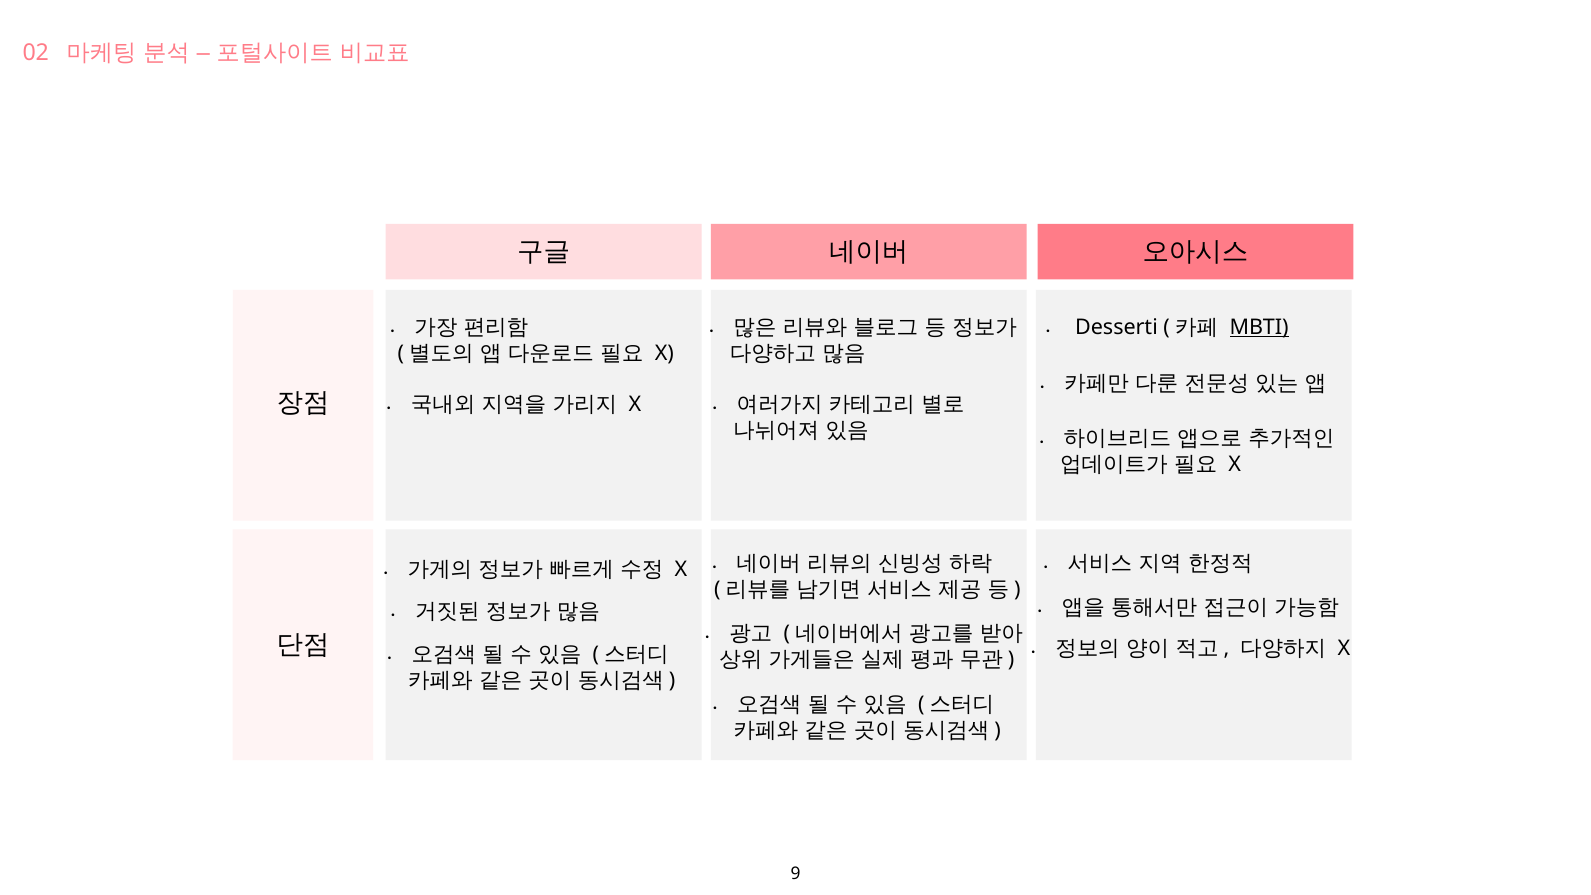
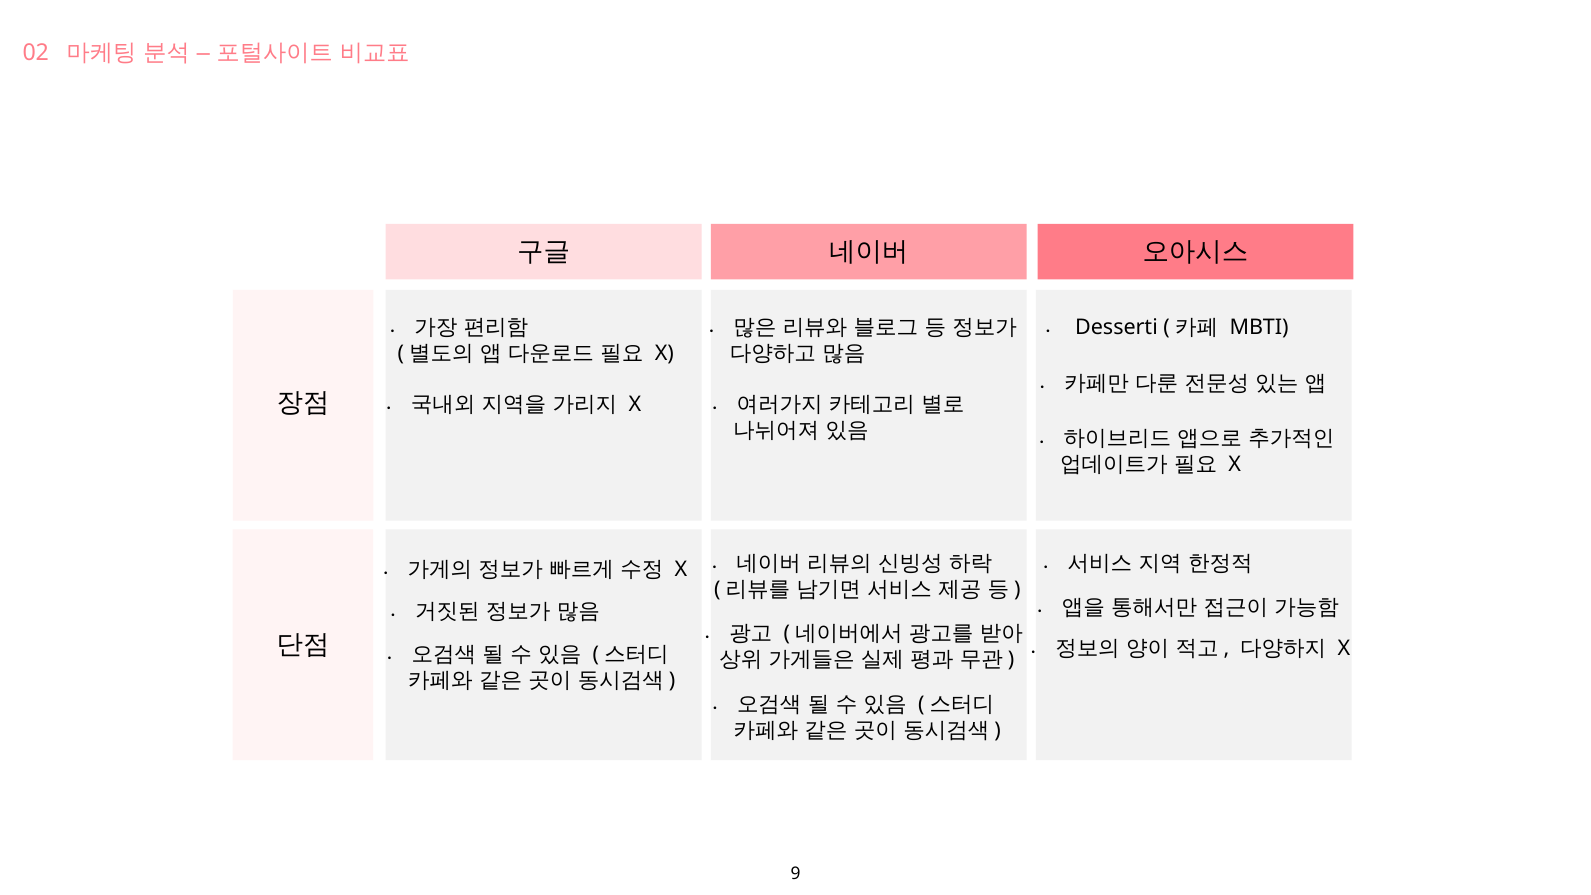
MBTI underline: present -> none
